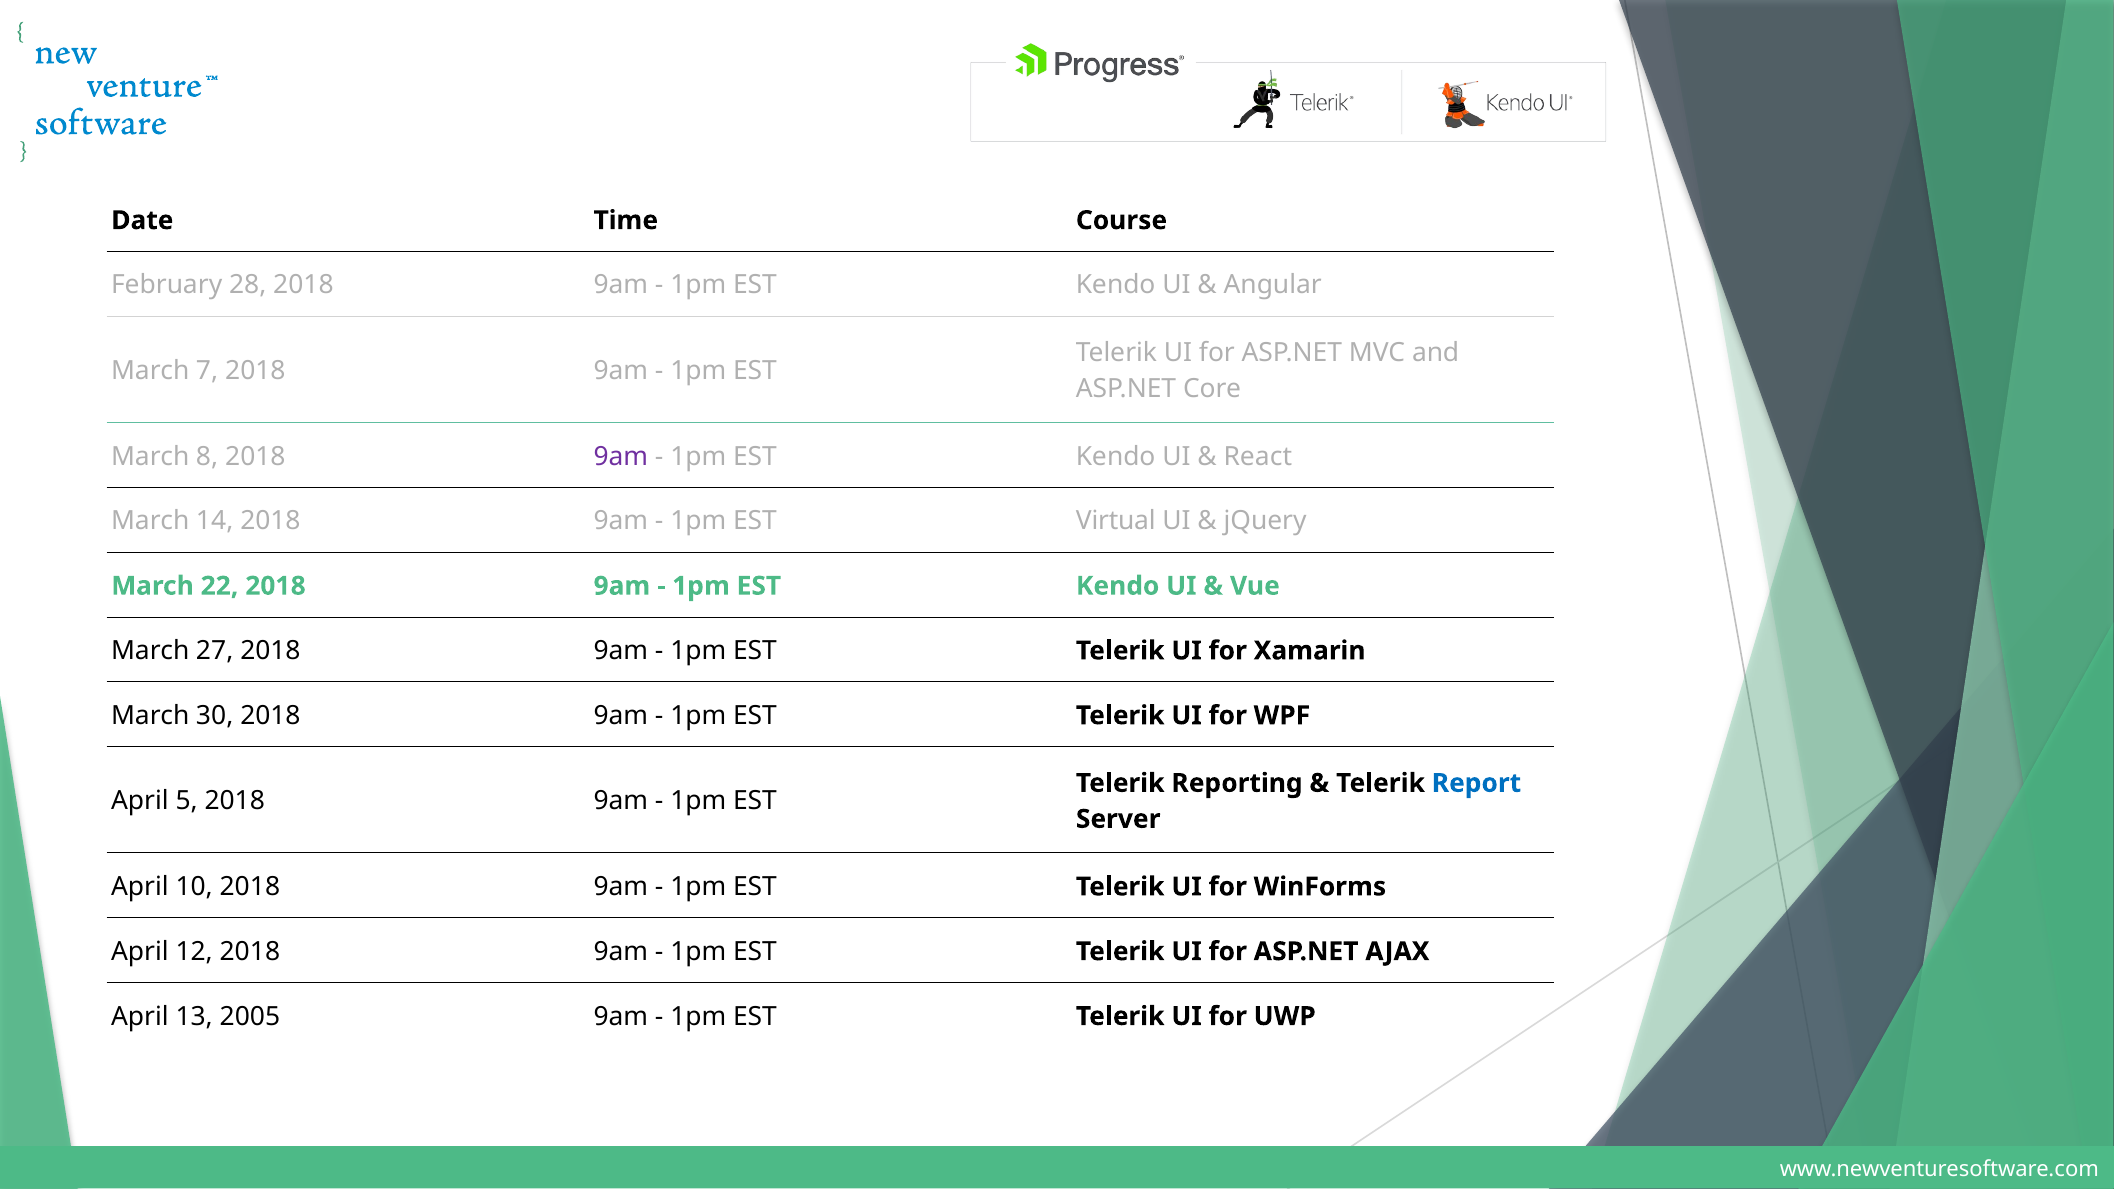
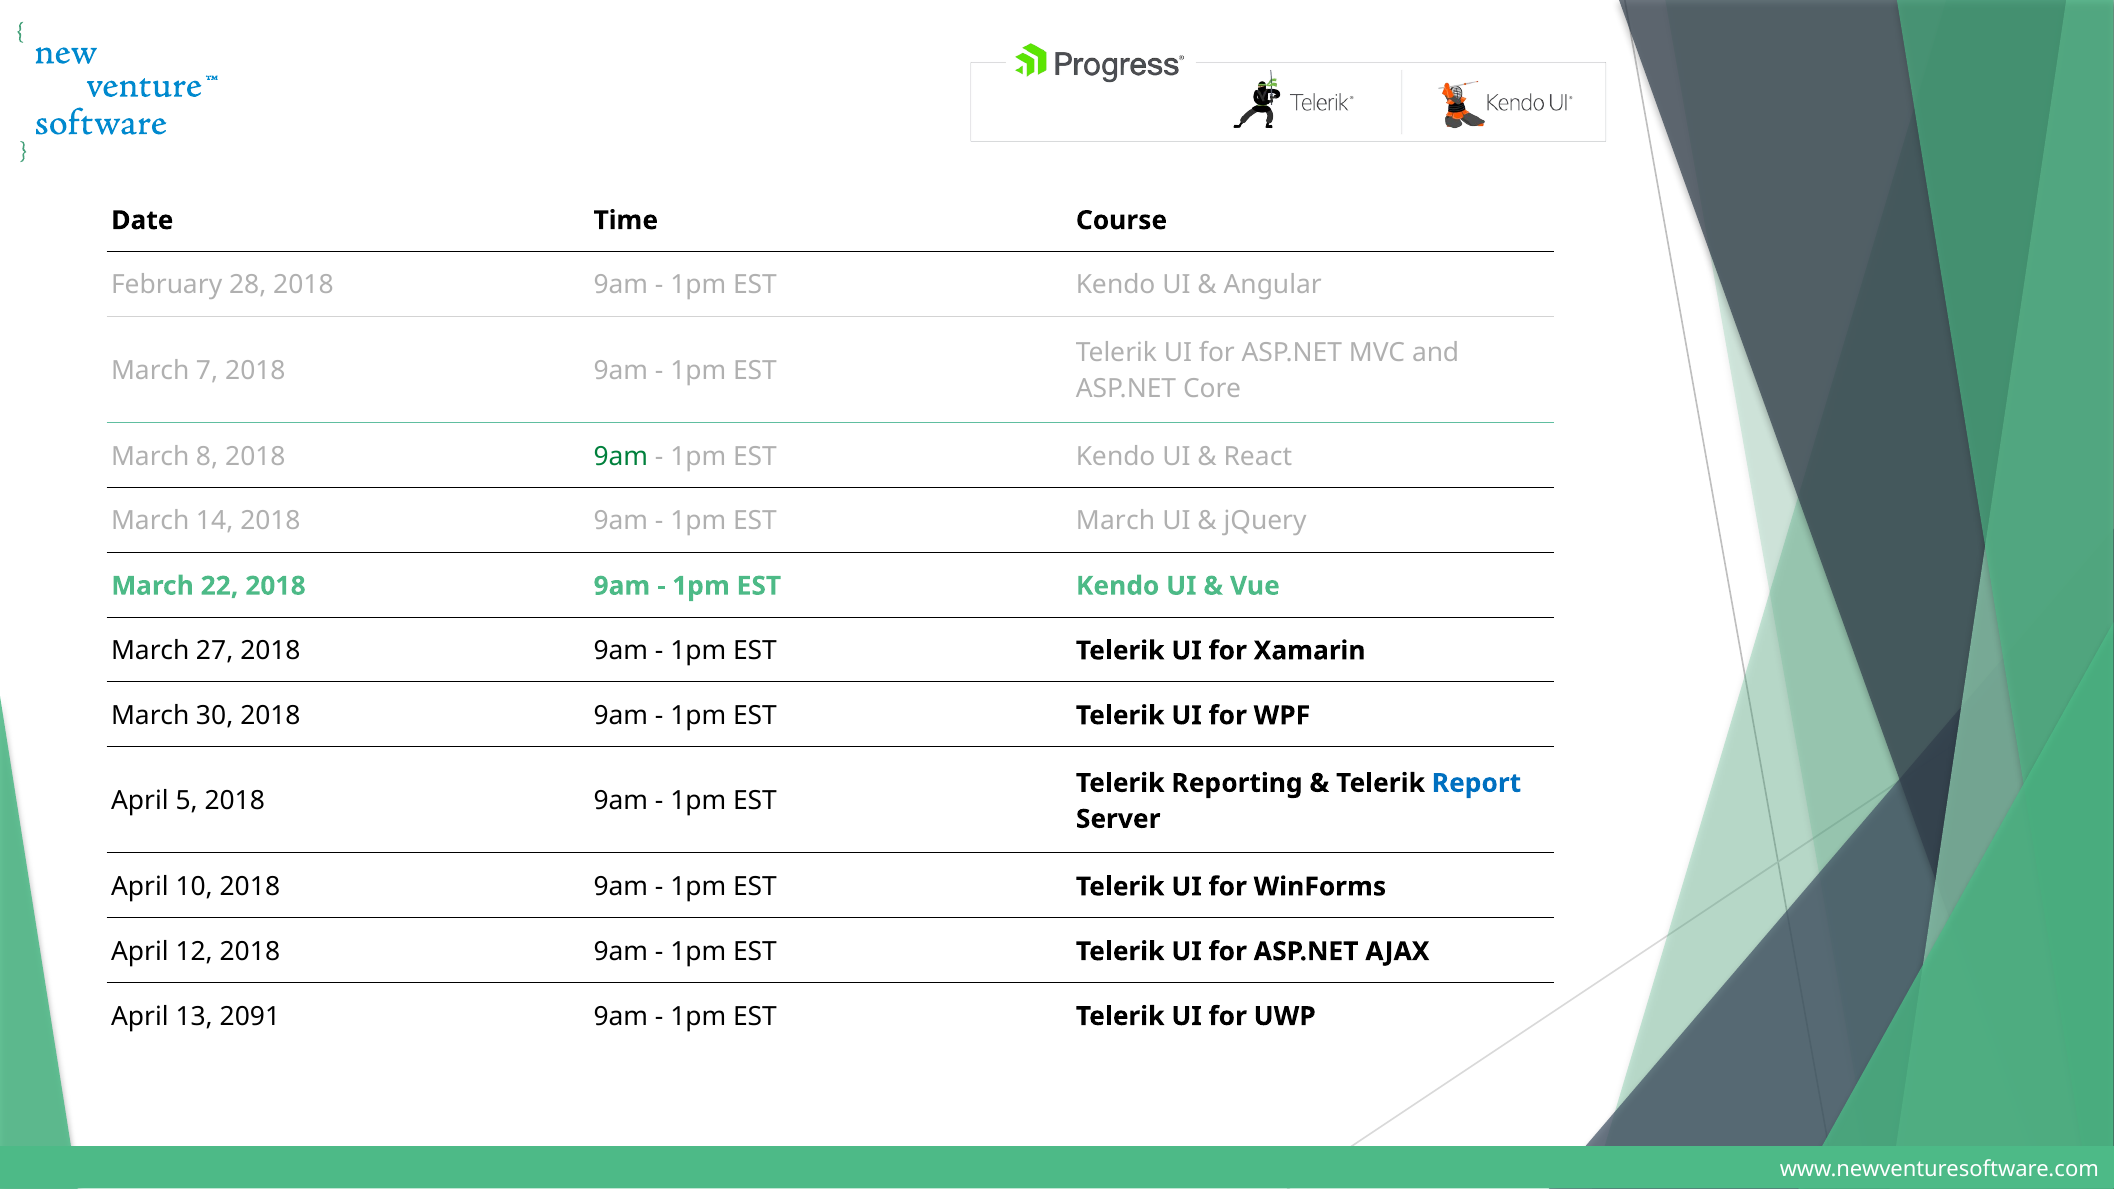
9am at (621, 456) colour: purple -> green
EST Virtual: Virtual -> March
2005: 2005 -> 2091
